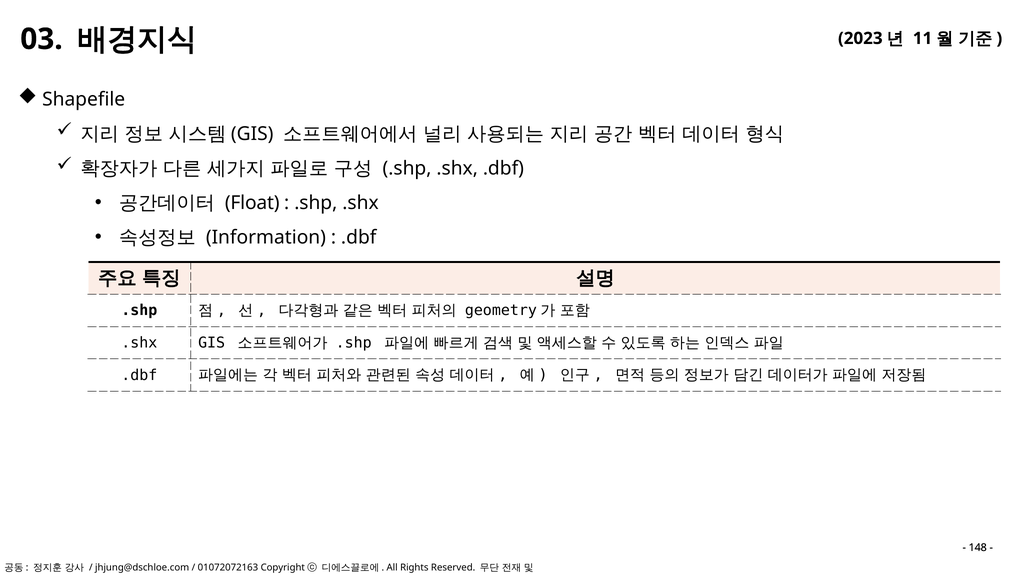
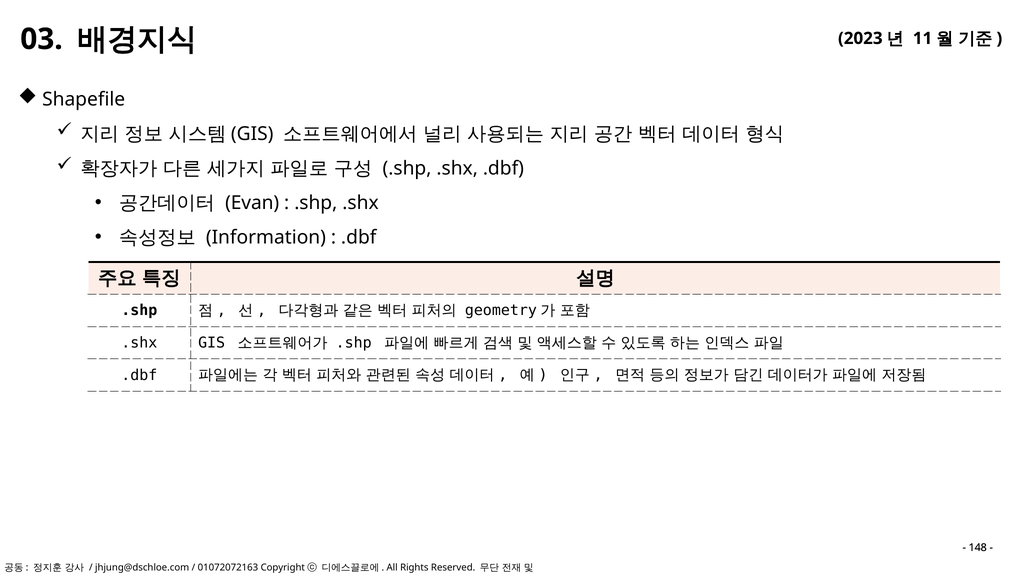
Float: Float -> Evan
